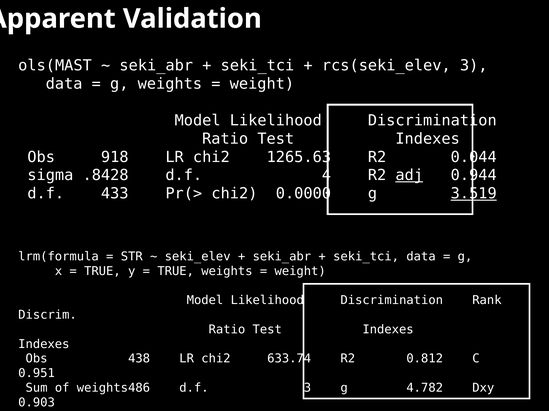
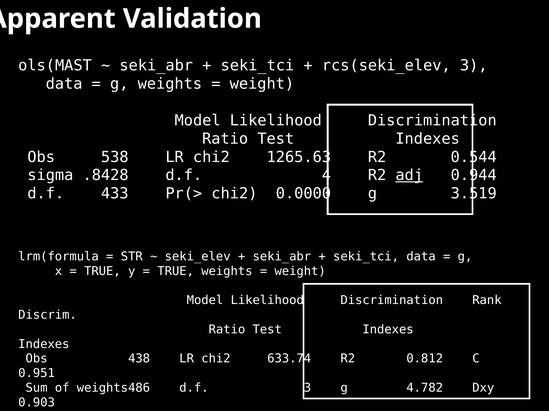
918: 918 -> 538
0.044: 0.044 -> 0.544
3.519 underline: present -> none
